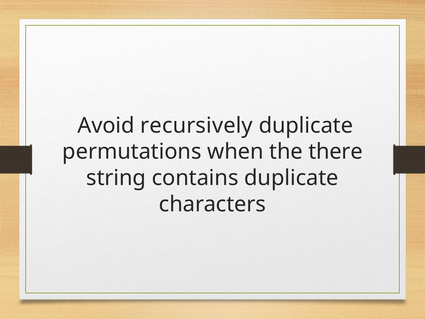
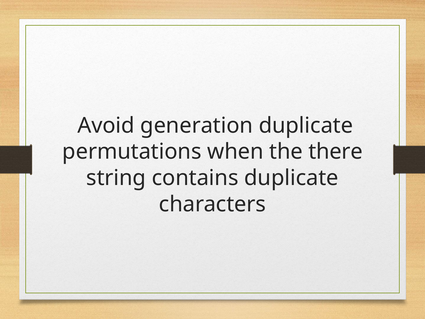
recursively: recursively -> generation
